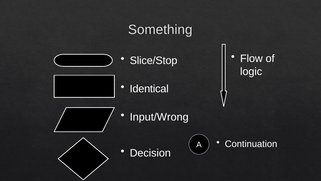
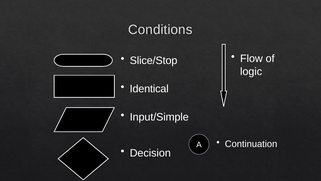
Something: Something -> Conditions
Input/Wrong: Input/Wrong -> Input/Simple
